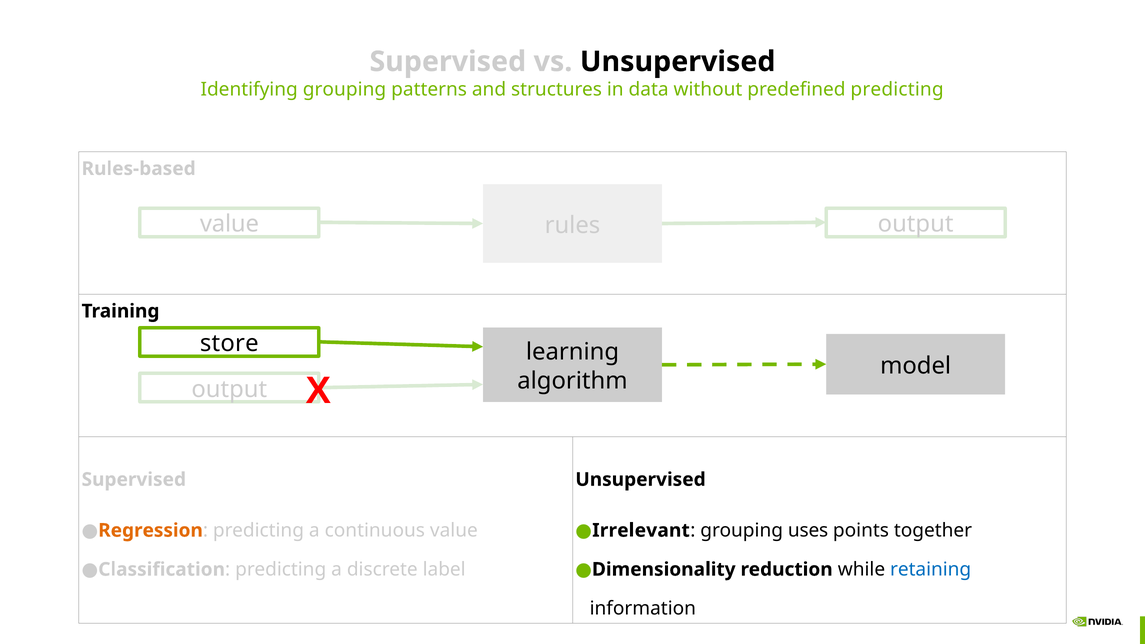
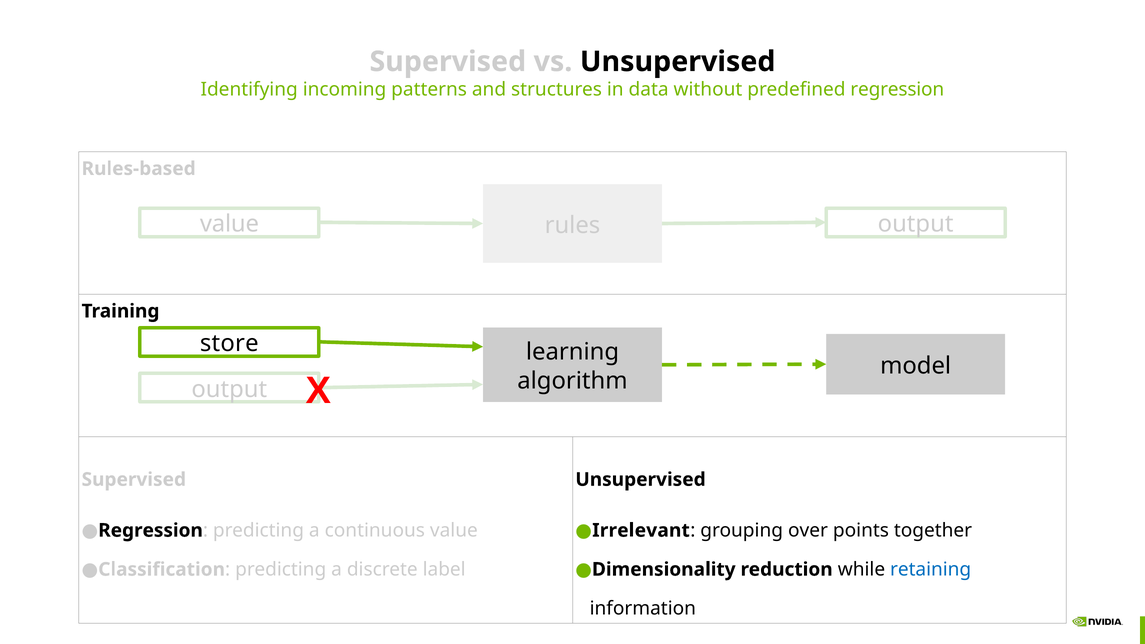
Identifying grouping: grouping -> incoming
predefined predicting: predicting -> regression
Regression at (151, 531) colour: orange -> black
uses: uses -> over
